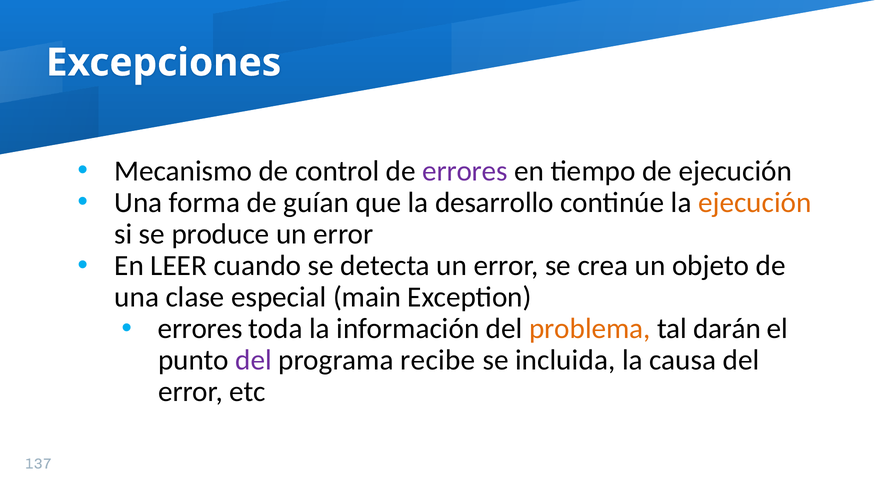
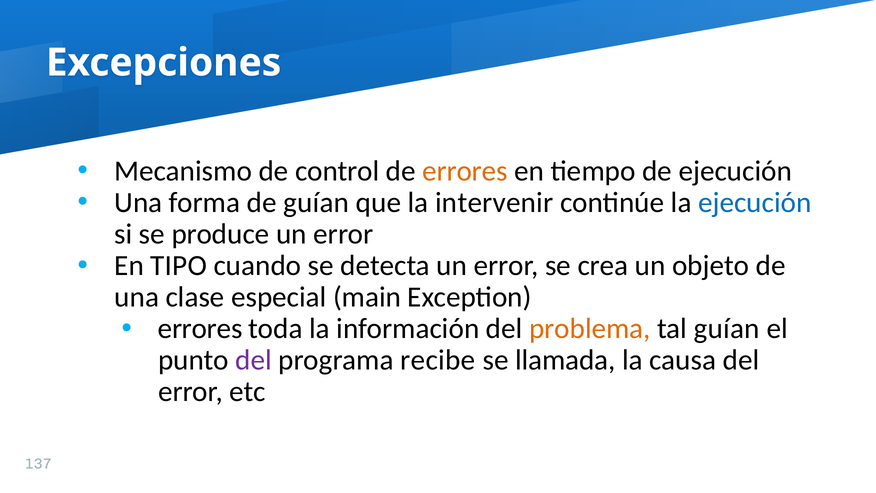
errores at (465, 171) colour: purple -> orange
desarrollo: desarrollo -> intervenir
ejecución at (755, 202) colour: orange -> blue
LEER: LEER -> TIPO
tal darán: darán -> guían
incluida: incluida -> llamada
